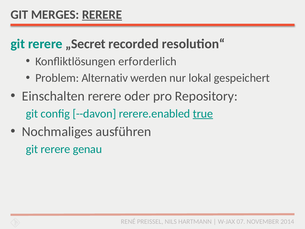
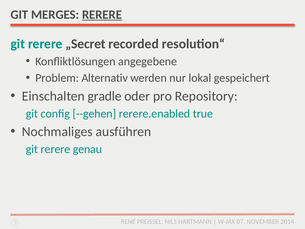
erforderlich: erforderlich -> angegebene
Einschalten rerere: rerere -> gradle
--davon: --davon -> --gehen
true underline: present -> none
